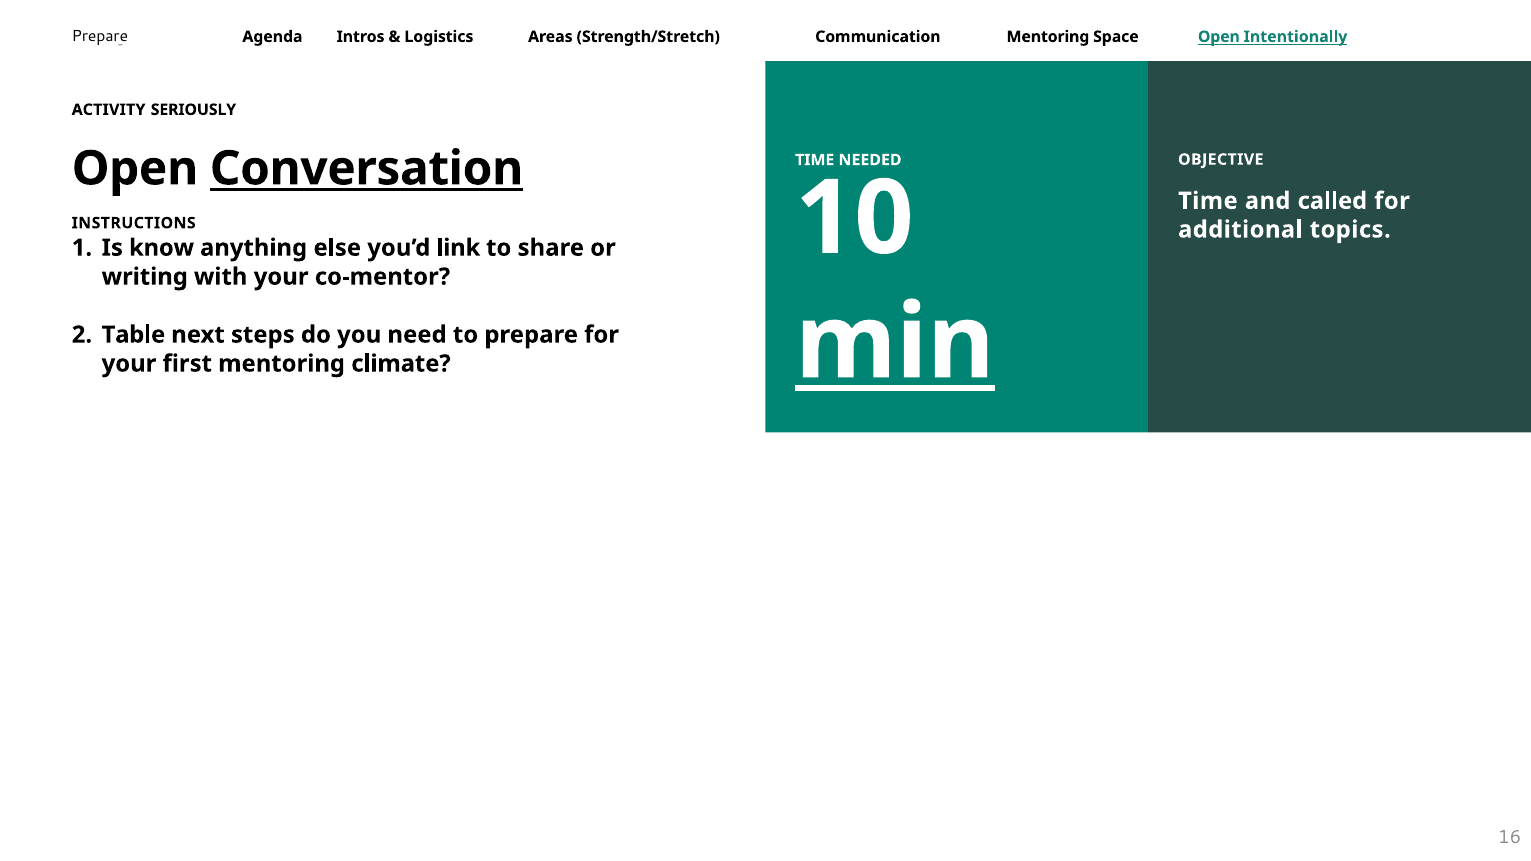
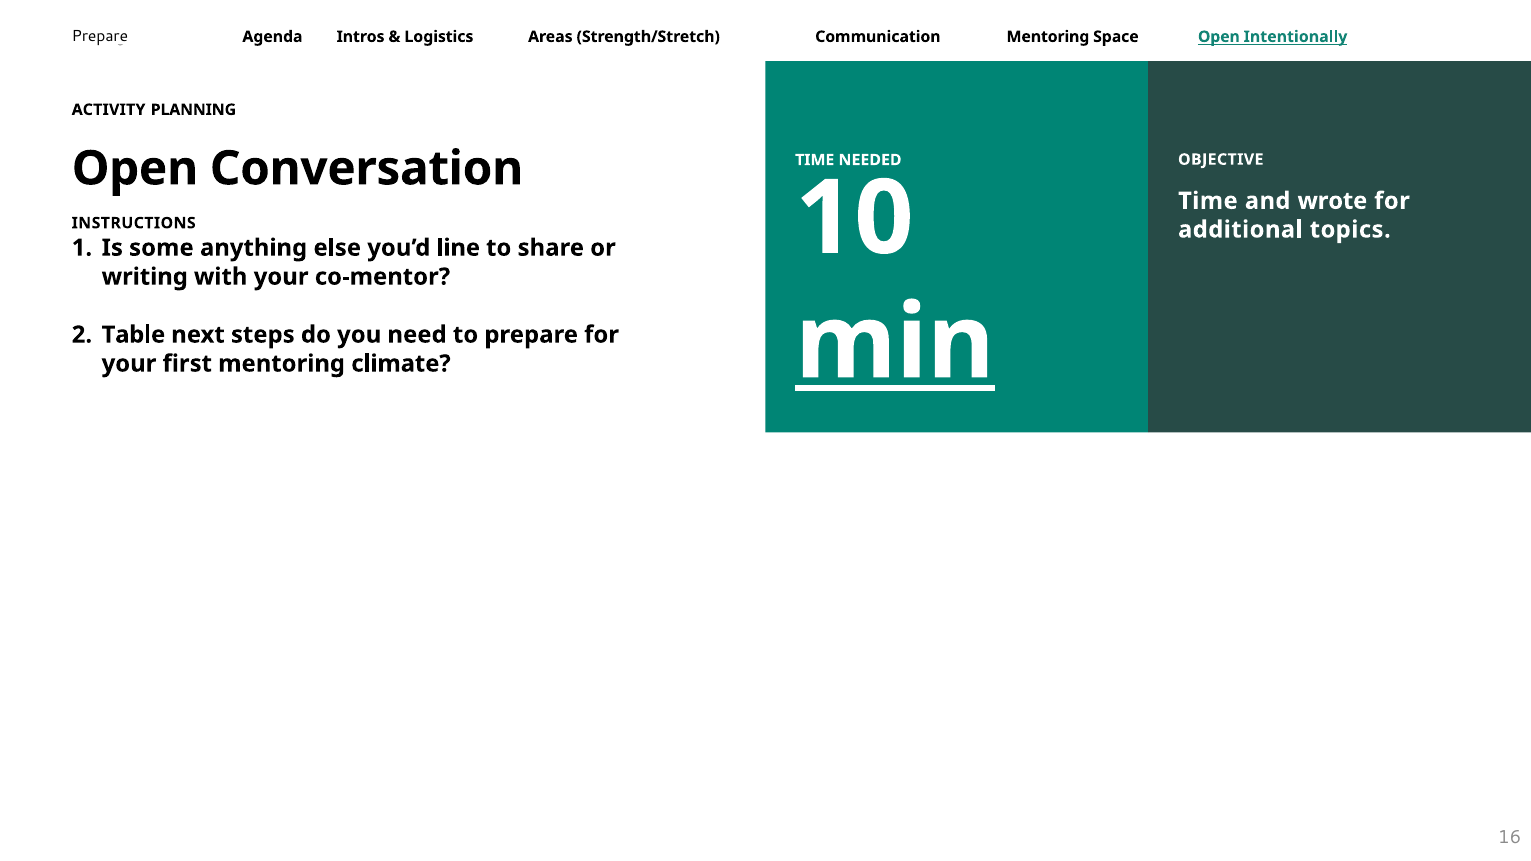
SERIOUSLY: SERIOUSLY -> PLANNING
Conversation underline: present -> none
called: called -> wrote
know: know -> some
link: link -> line
